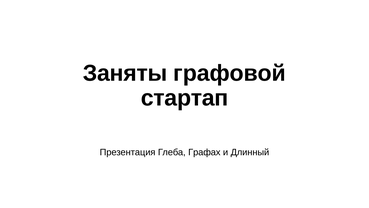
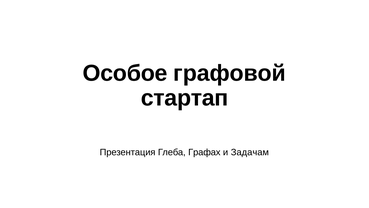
Заняты: Заняты -> Особое
Длинный: Длинный -> Задачам
